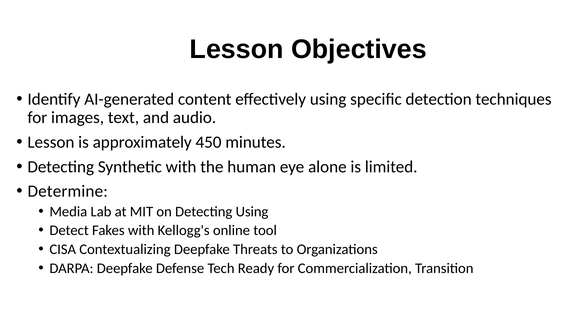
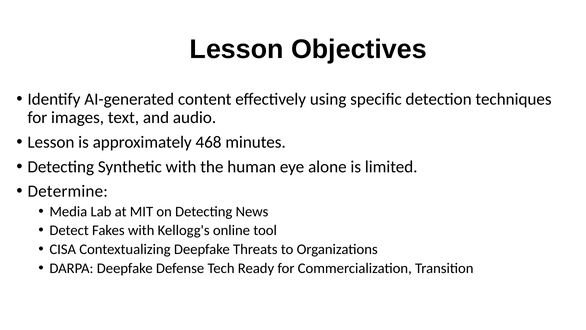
450: 450 -> 468
Detecting Using: Using -> News
